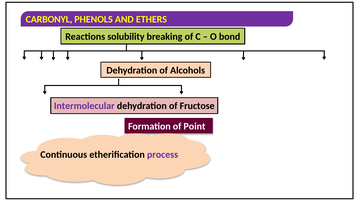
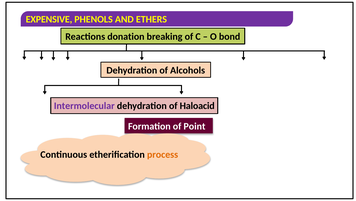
CARBONYL: CARBONYL -> EXPENSIVE
solubility: solubility -> donation
Fructose: Fructose -> Haloacid
process colour: purple -> orange
